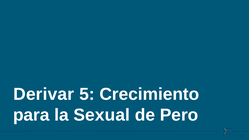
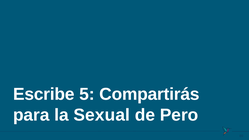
Derivar: Derivar -> Escribe
Crecimiento: Crecimiento -> Compartirás
